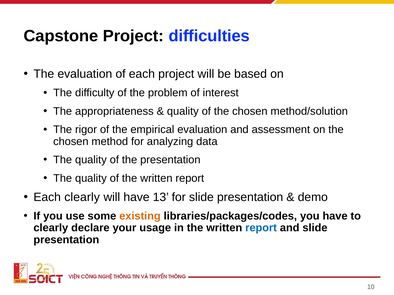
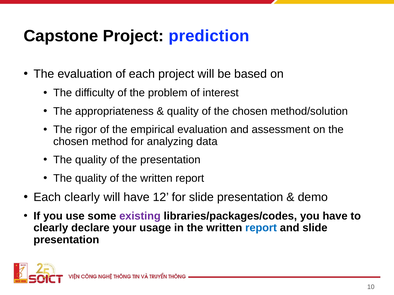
difficulties: difficulties -> prediction
13: 13 -> 12
existing colour: orange -> purple
